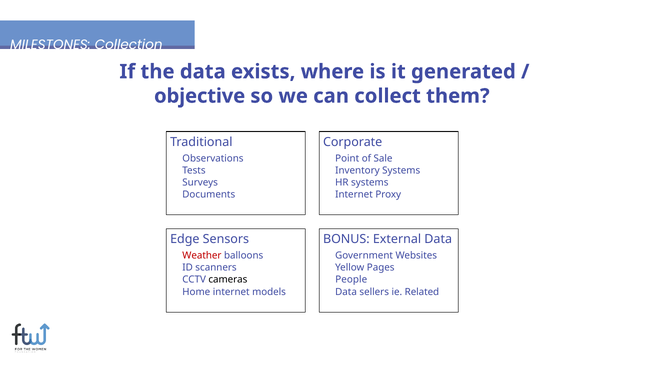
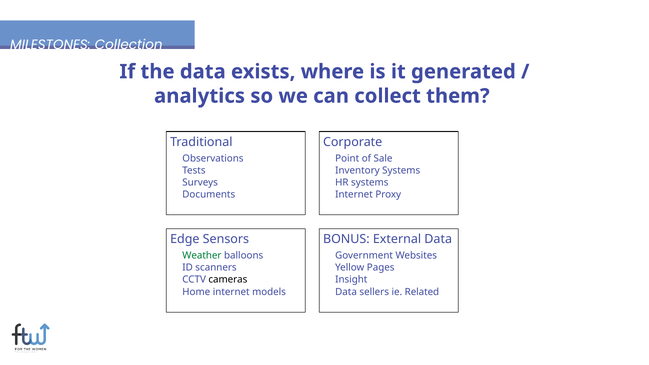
objective: objective -> analytics
Weather colour: red -> green
People: People -> Insight
